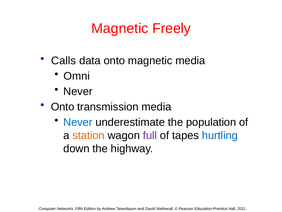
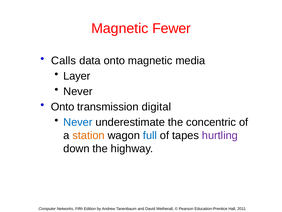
Freely: Freely -> Fewer
Omni: Omni -> Layer
transmission media: media -> digital
population: population -> concentric
full colour: purple -> blue
hurtling colour: blue -> purple
